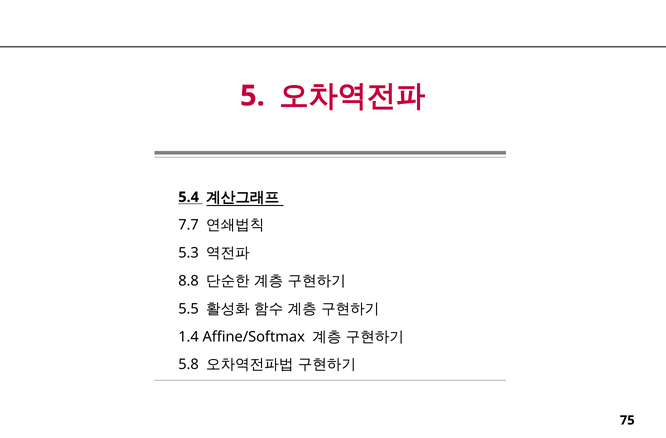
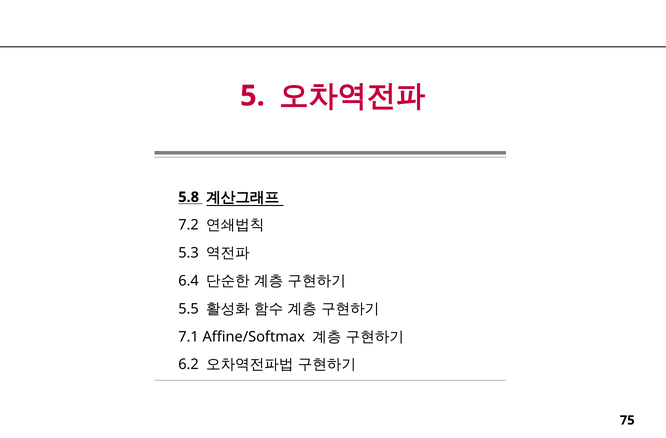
5.4: 5.4 -> 5.8
7.7: 7.7 -> 7.2
8.8: 8.8 -> 6.4
1.4: 1.4 -> 7.1
5.8: 5.8 -> 6.2
